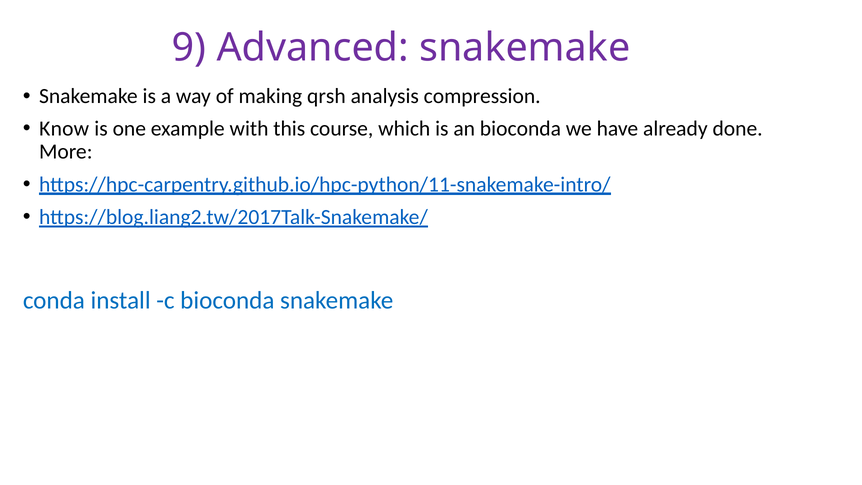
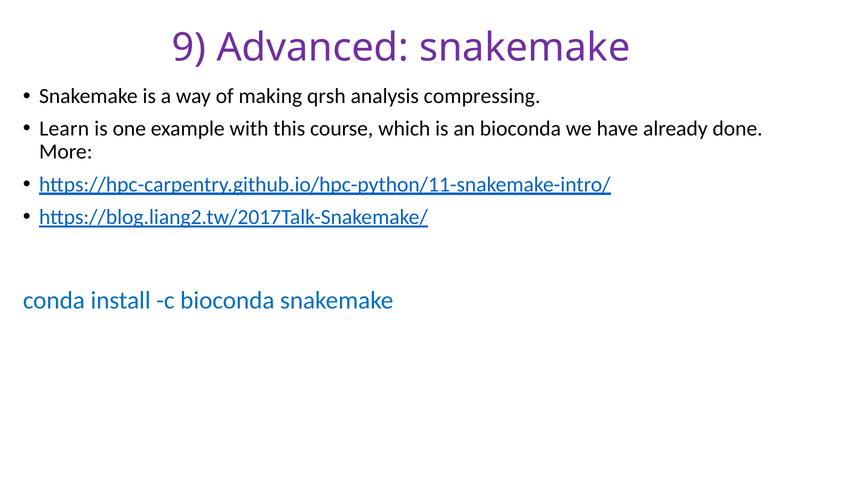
compression: compression -> compressing
Know: Know -> Learn
